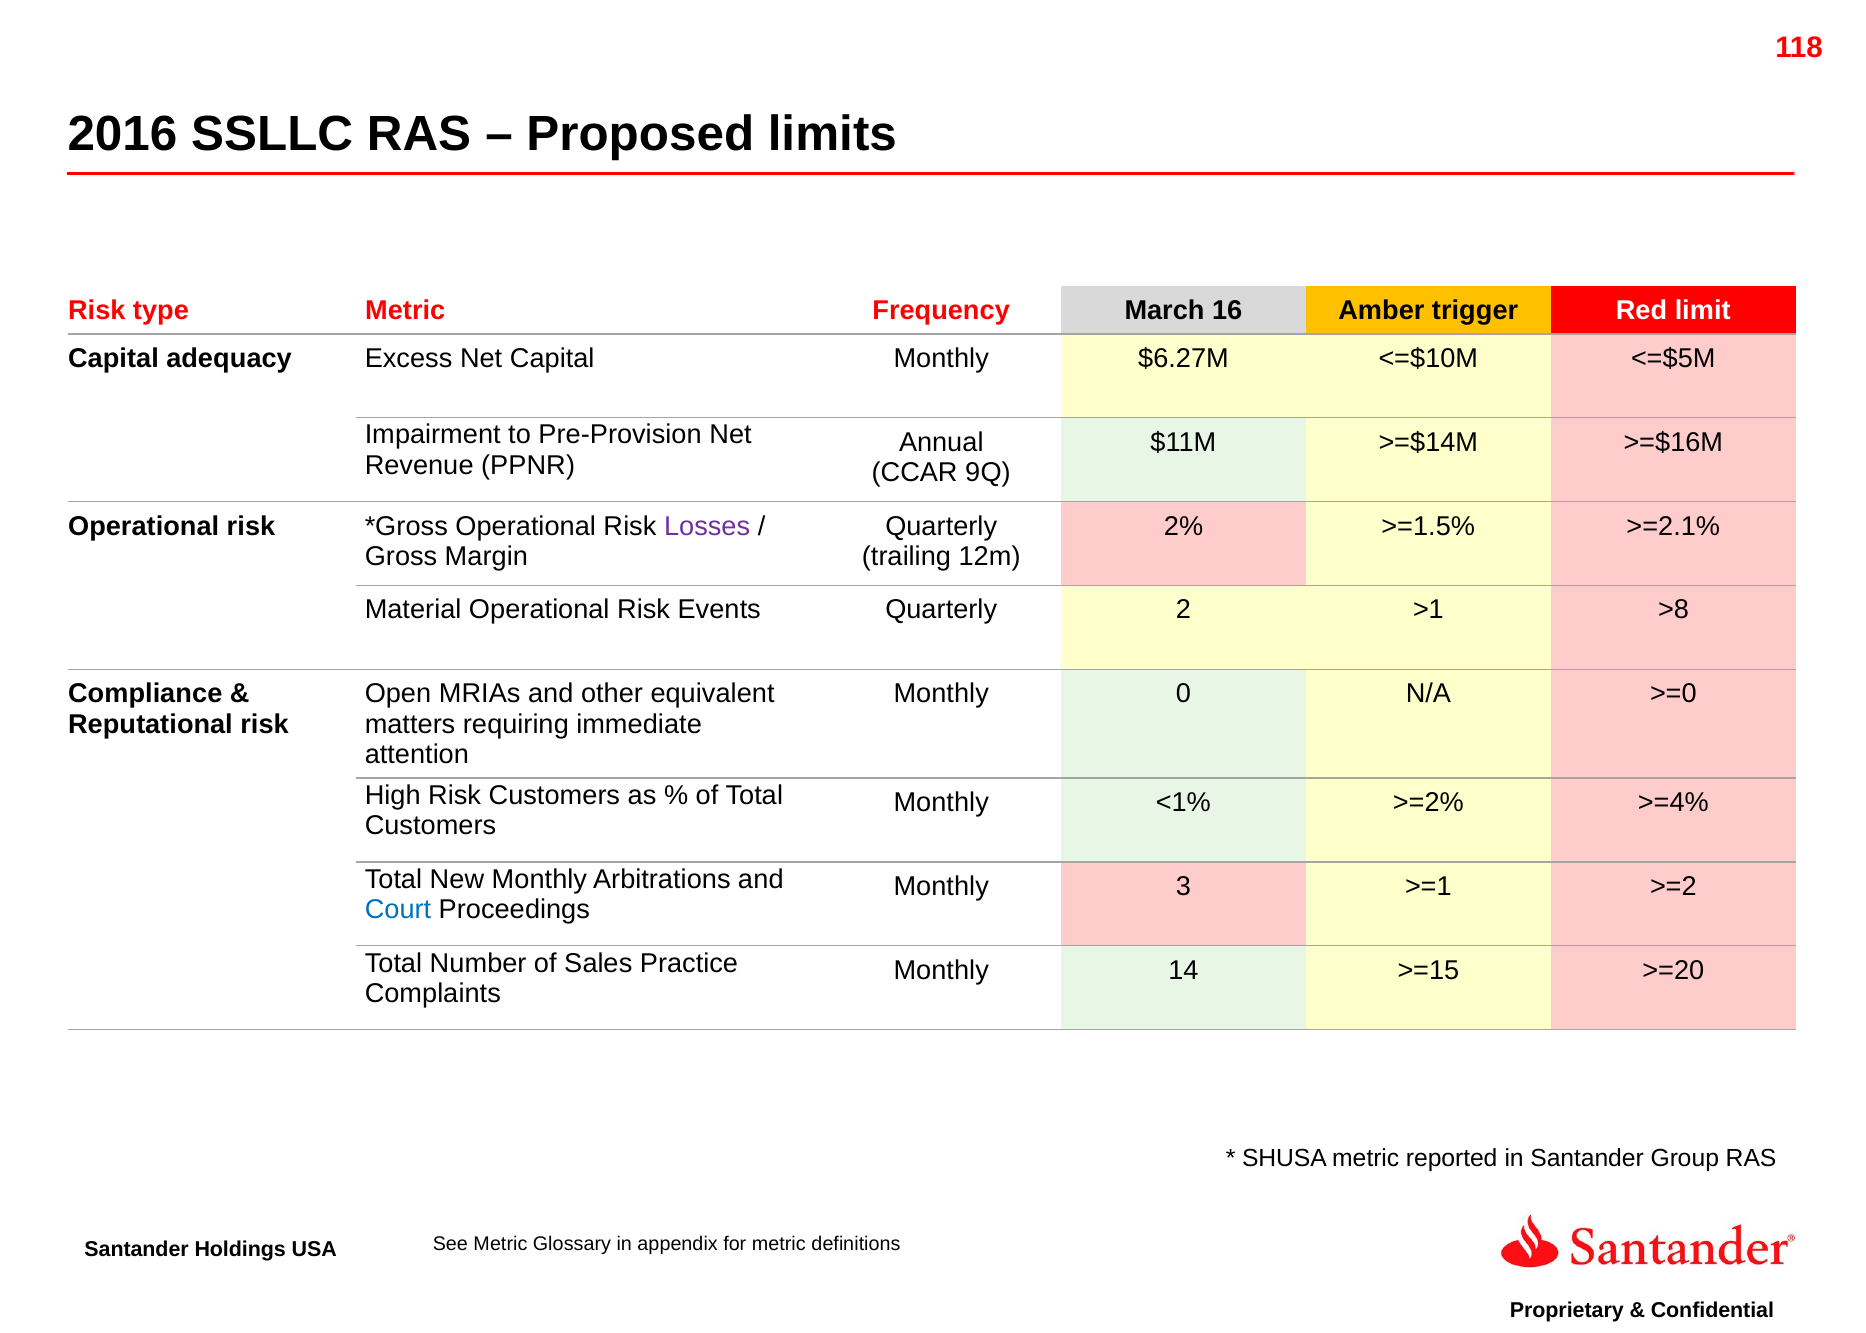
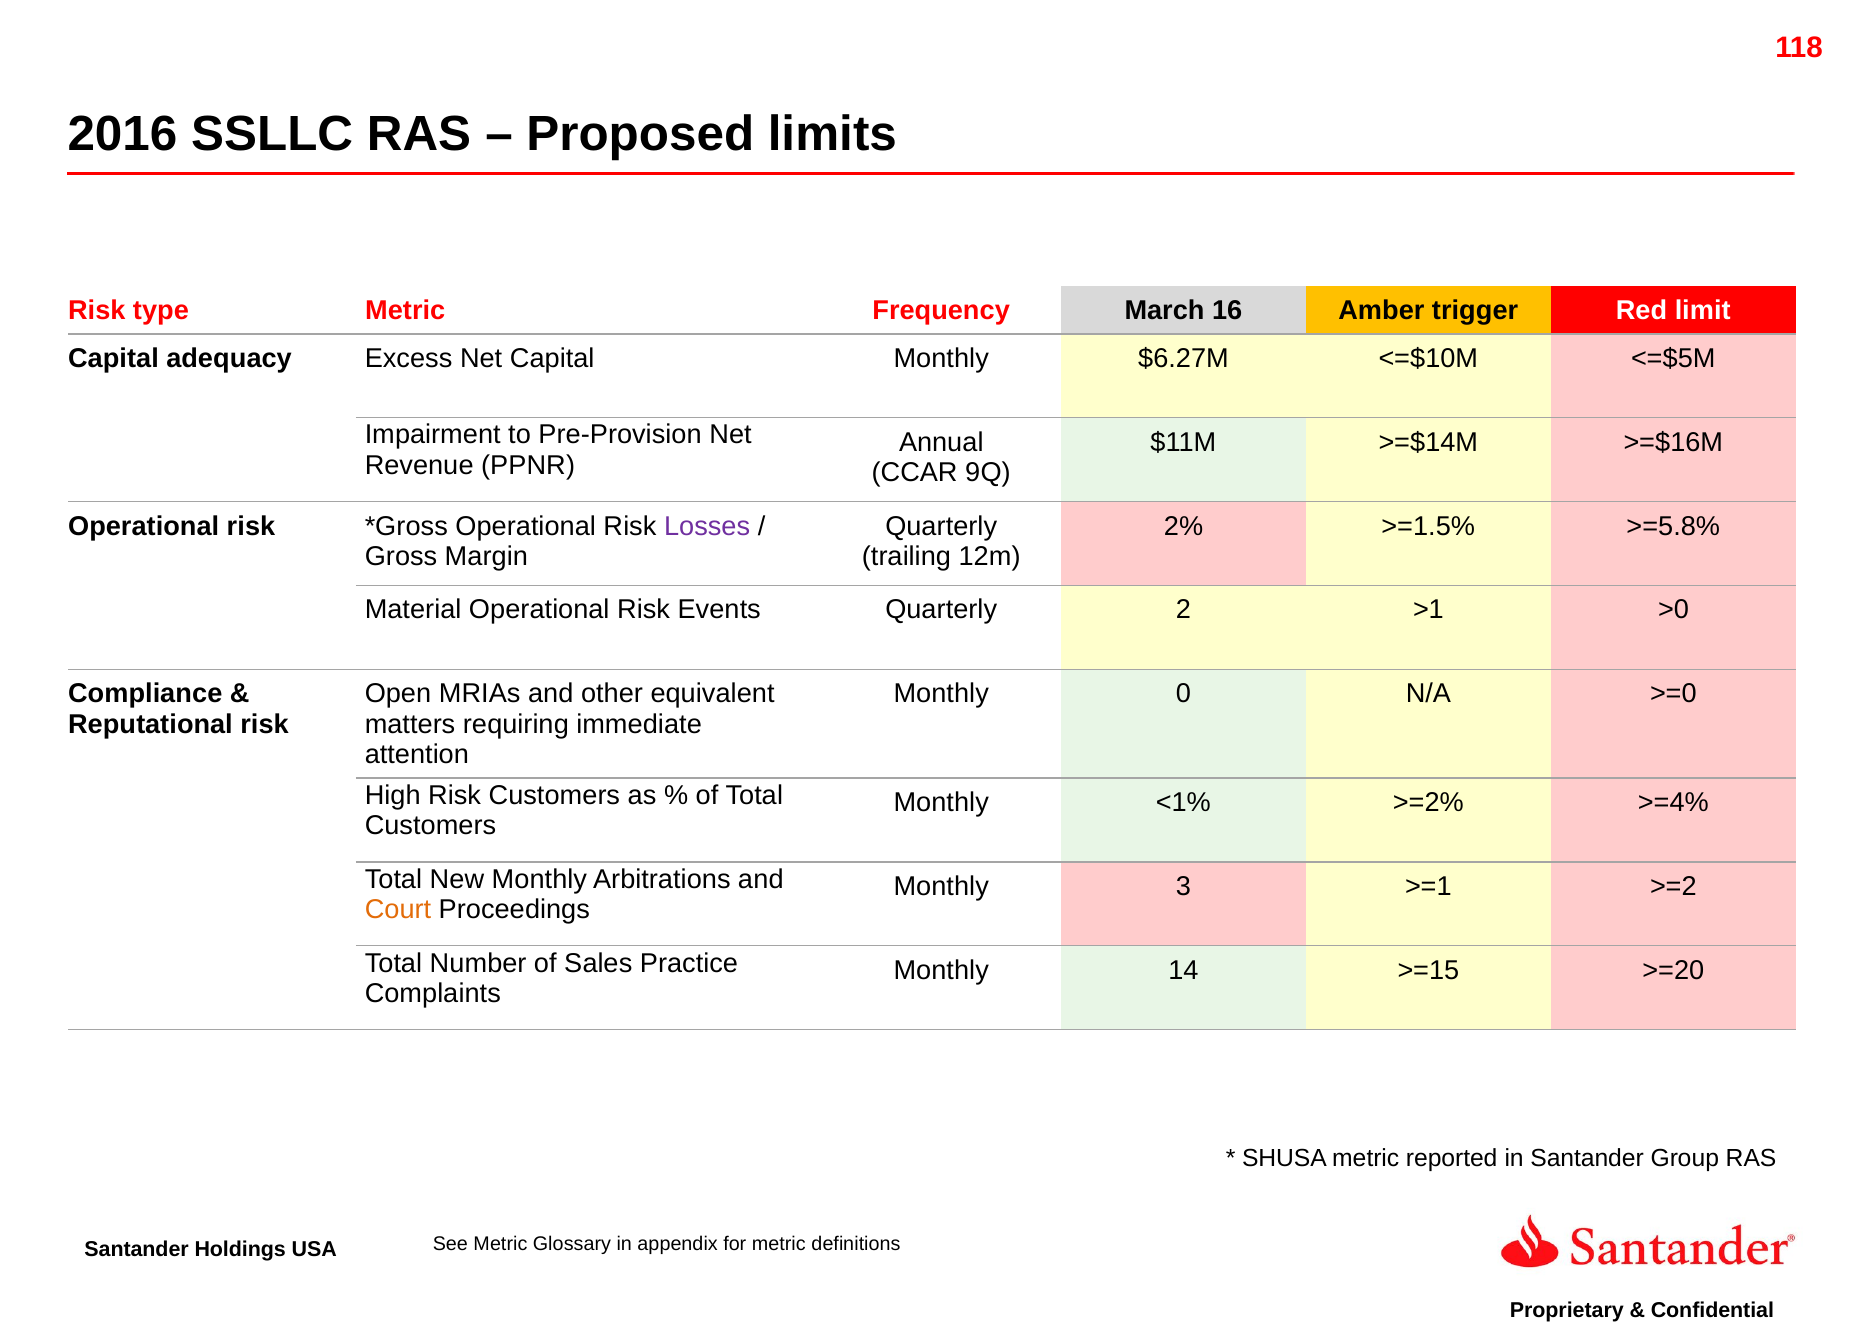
>=2.1%: >=2.1% -> >=5.8%
>8: >8 -> >0
Court colour: blue -> orange
